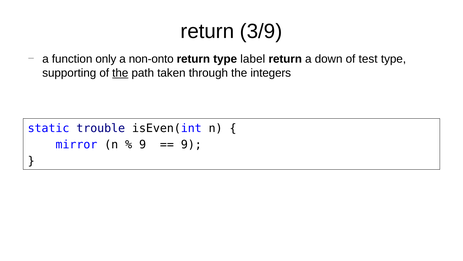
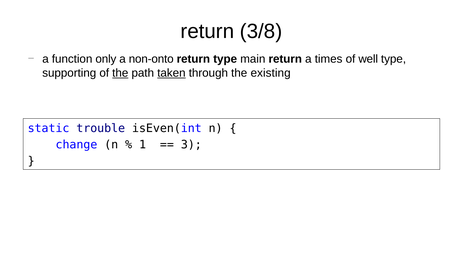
3/9: 3/9 -> 3/8
label: label -> main
down: down -> times
test: test -> well
taken underline: none -> present
integers: integers -> existing
mirror: mirror -> change
9 at (143, 144): 9 -> 1
9 at (191, 144): 9 -> 3
